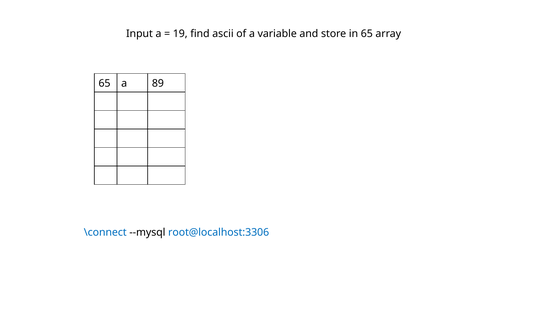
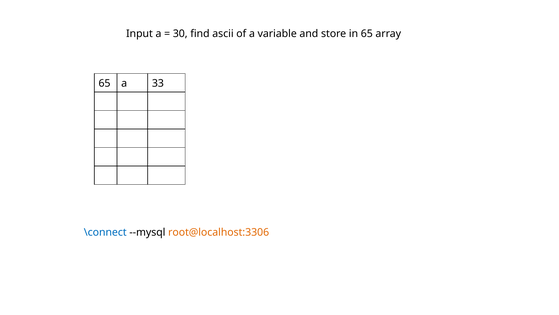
19: 19 -> 30
89: 89 -> 33
root@localhost:3306 colour: blue -> orange
